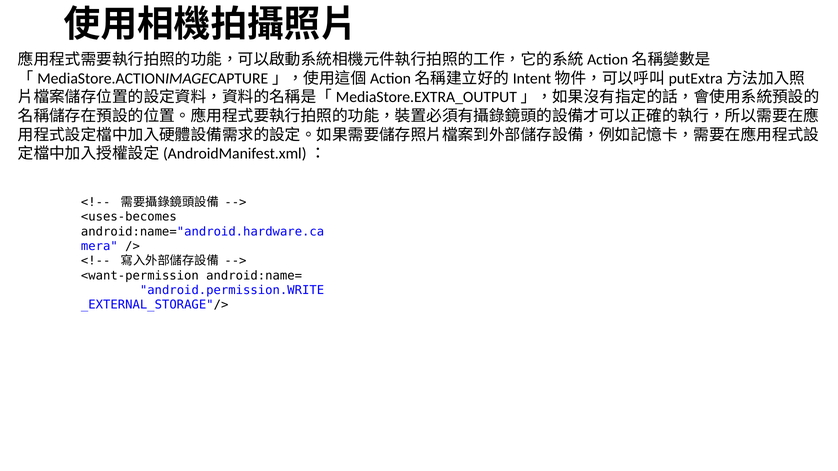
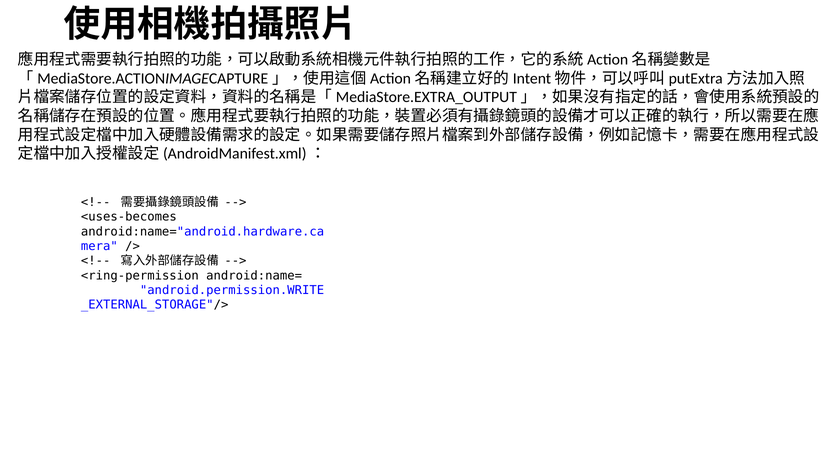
<want-permission: <want-permission -> <ring-permission
